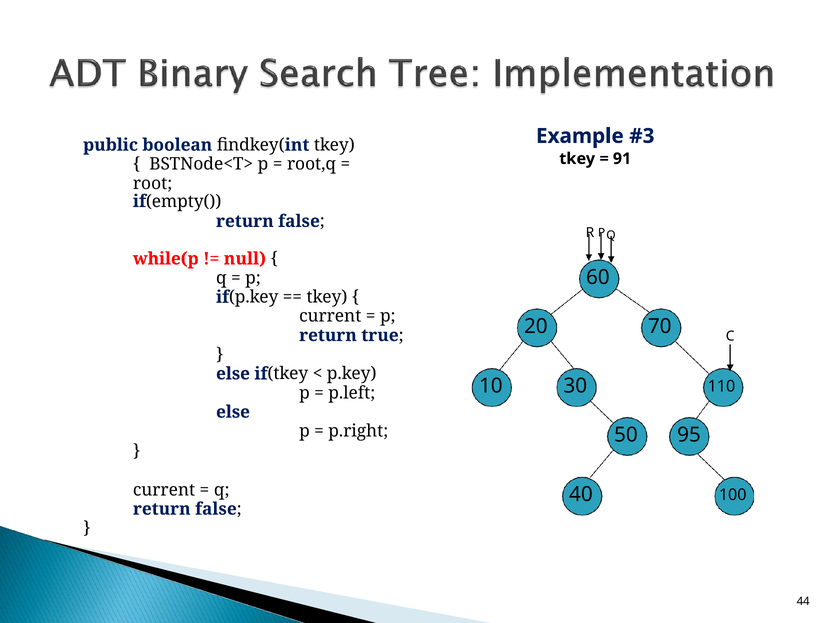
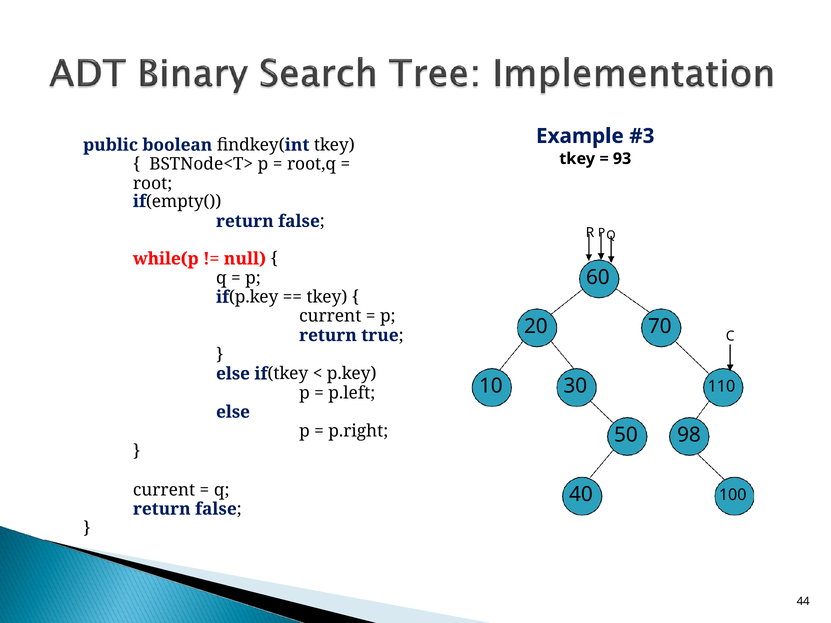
91: 91 -> 93
95: 95 -> 98
